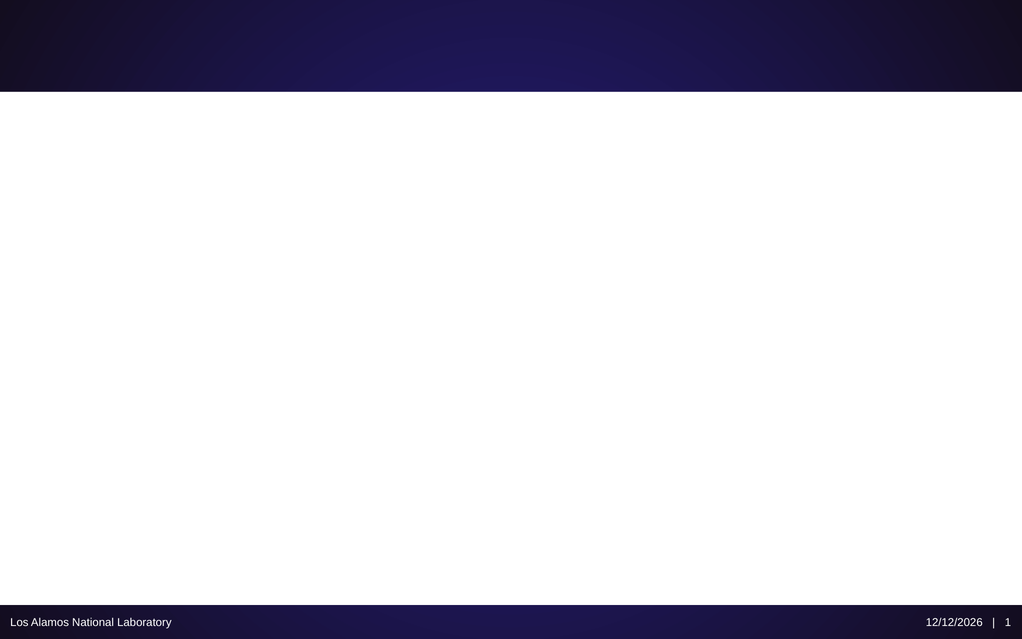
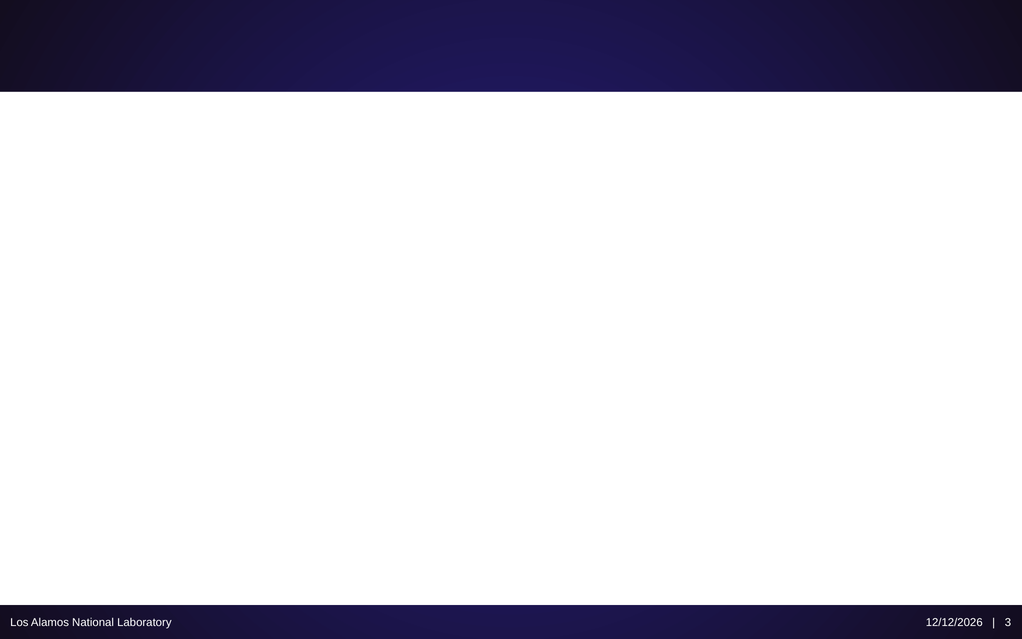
1: 1 -> 3
